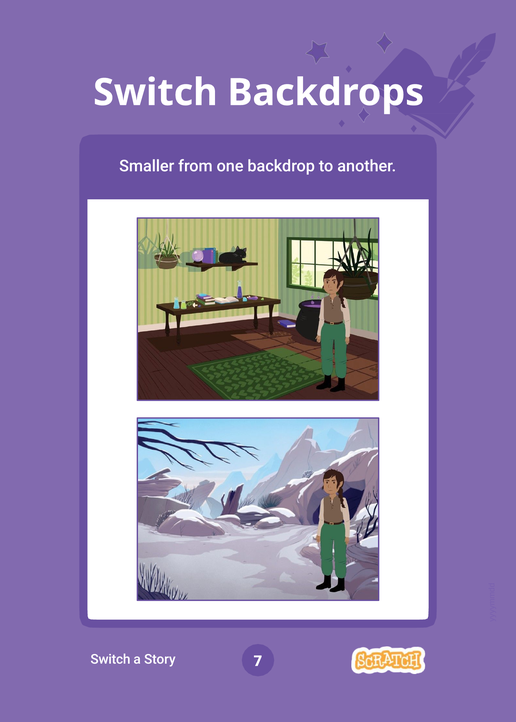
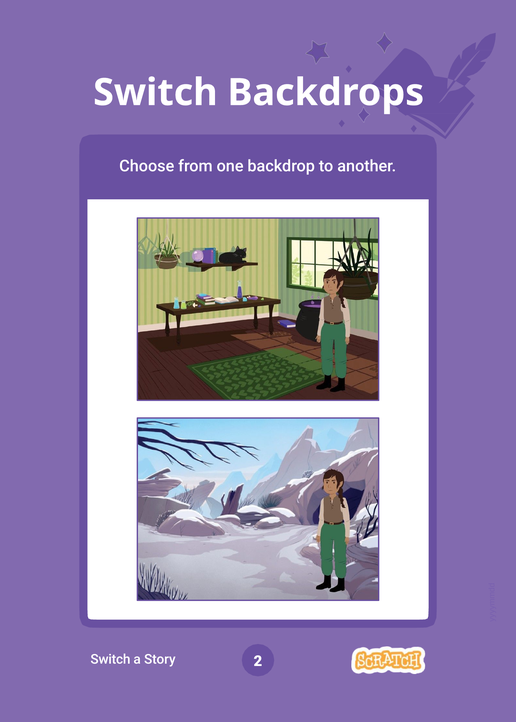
Smaller: Smaller -> Choose
7: 7 -> 2
